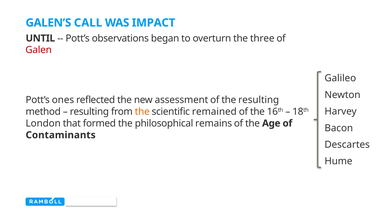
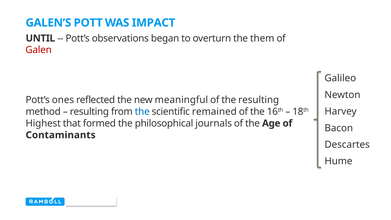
CALL: CALL -> POTT
three: three -> them
assessment: assessment -> meaningful
the at (142, 112) colour: orange -> blue
London: London -> Highest
remains: remains -> journals
